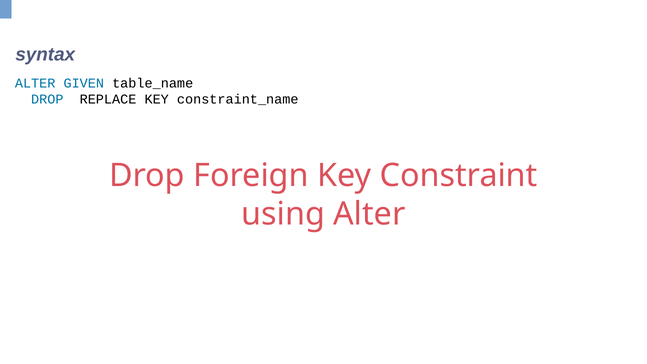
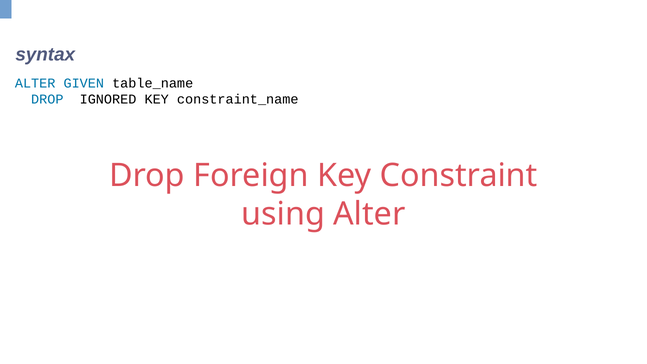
REPLACE: REPLACE -> IGNORED
